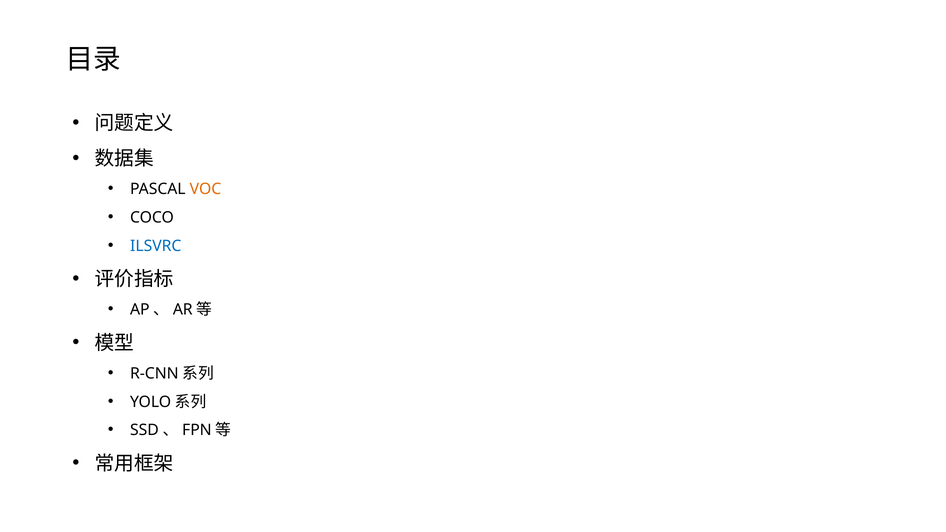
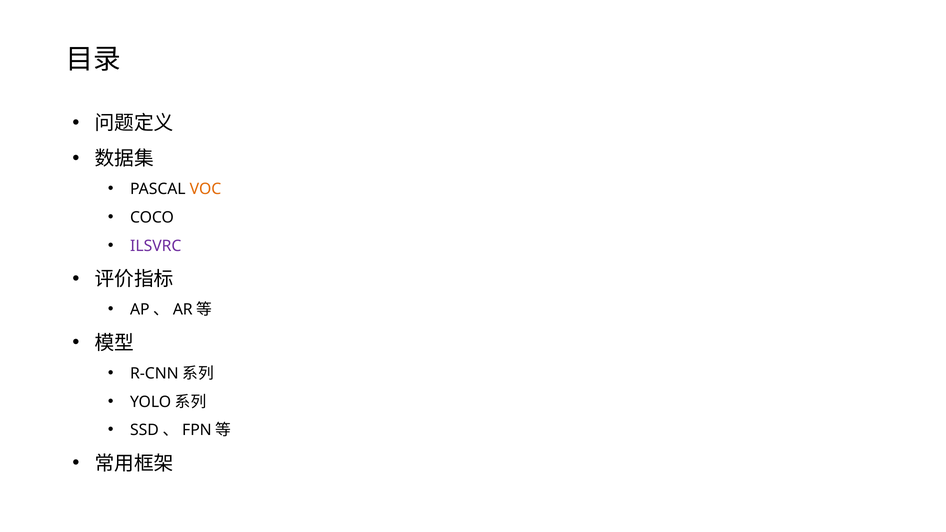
ILSVRC colour: blue -> purple
